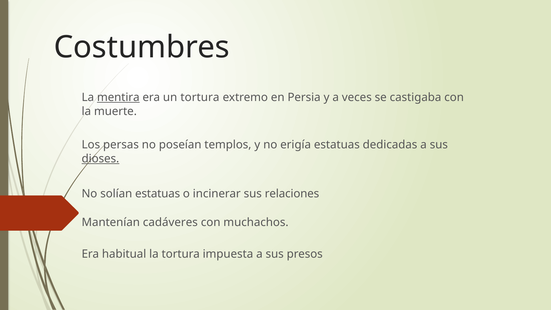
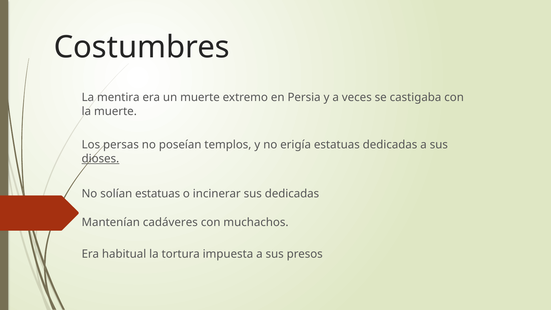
mentira underline: present -> none
un tortura: tortura -> muerte
sus relaciones: relaciones -> dedicadas
